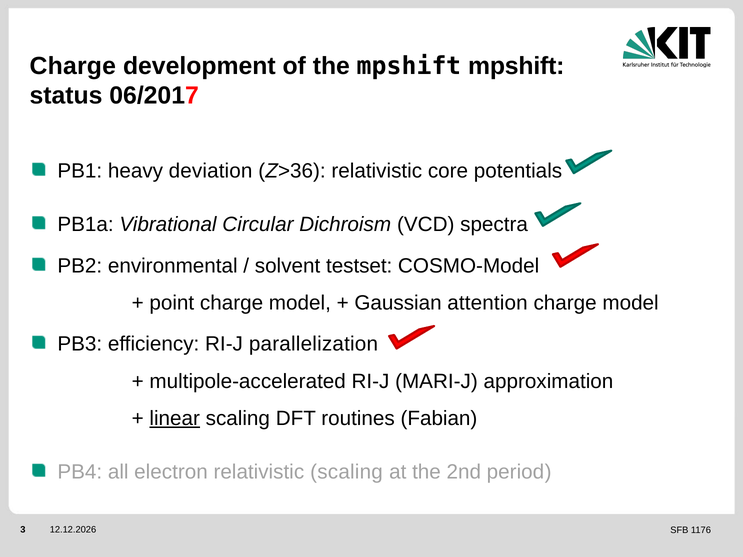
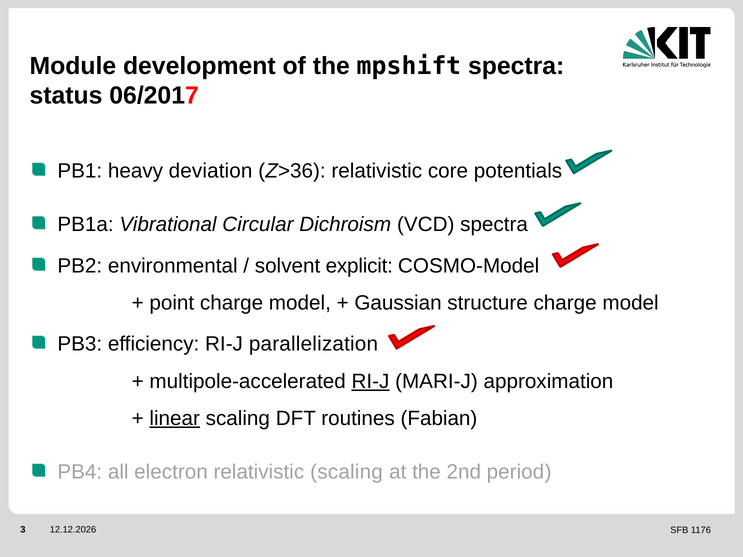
Charge at (73, 66): Charge -> Module
mpshift mpshift: mpshift -> spectra
testset: testset -> explicit
attention: attention -> structure
RI-J at (370, 381) underline: none -> present
